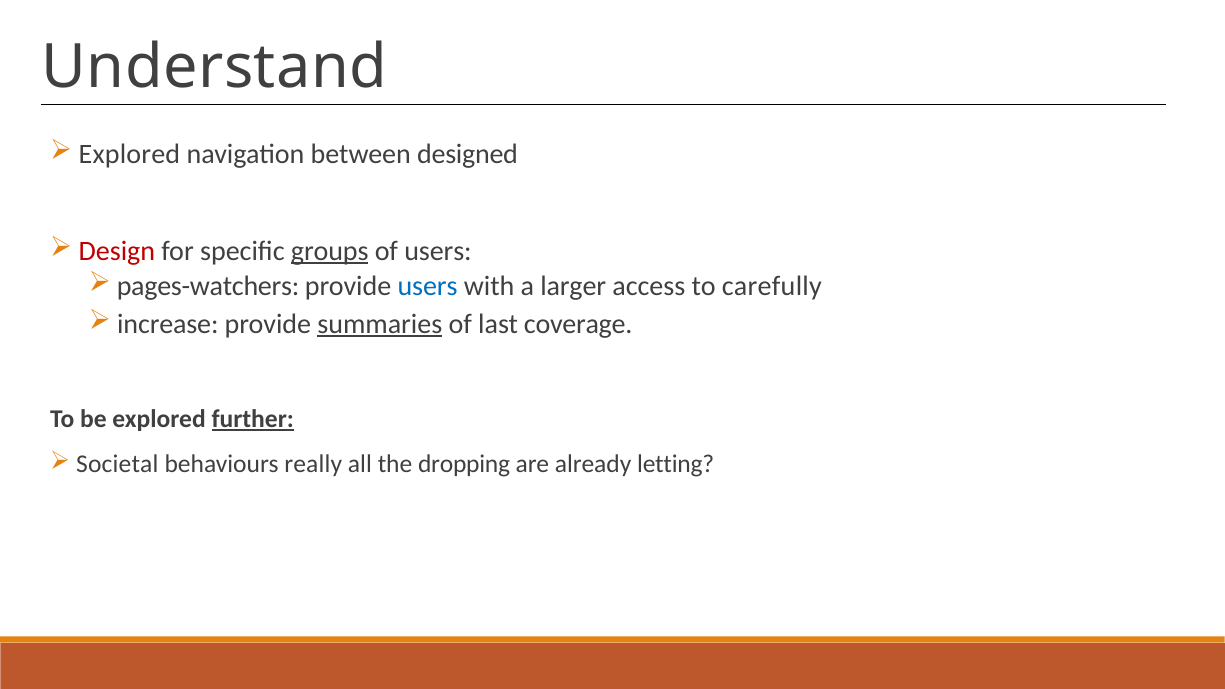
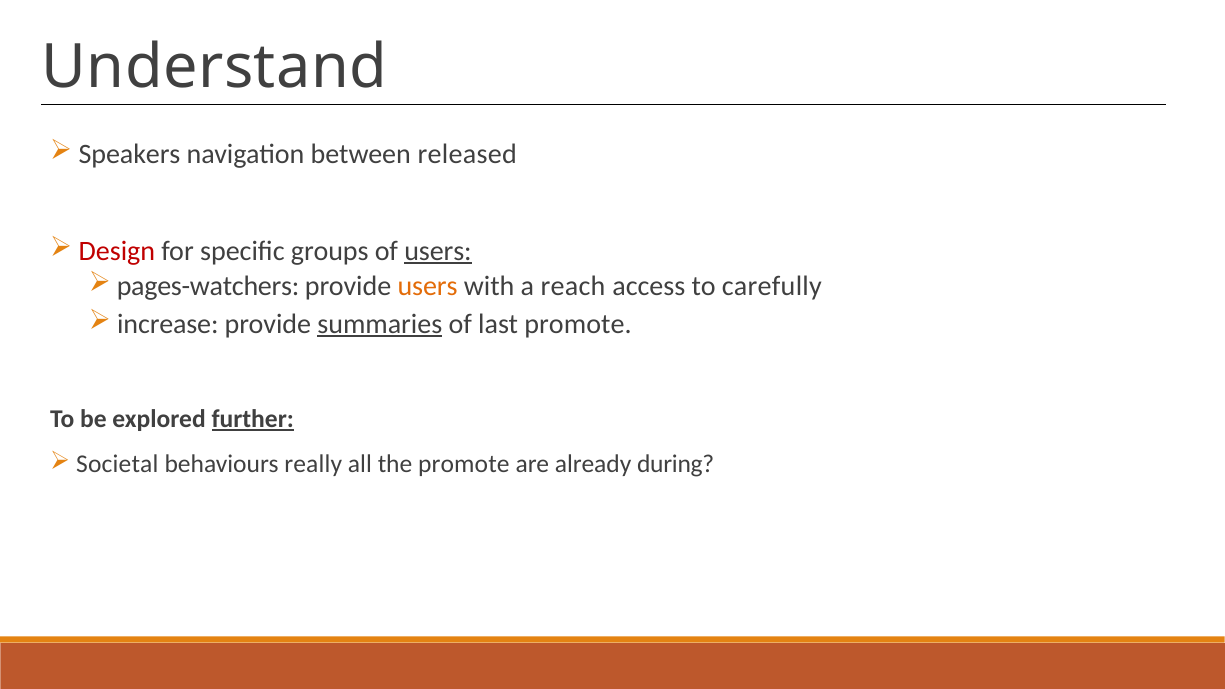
Explored at (129, 155): Explored -> Speakers
designed: designed -> released
groups underline: present -> none
users at (438, 251) underline: none -> present
users at (428, 286) colour: blue -> orange
larger: larger -> reach
last coverage: coverage -> promote
the dropping: dropping -> promote
letting: letting -> during
